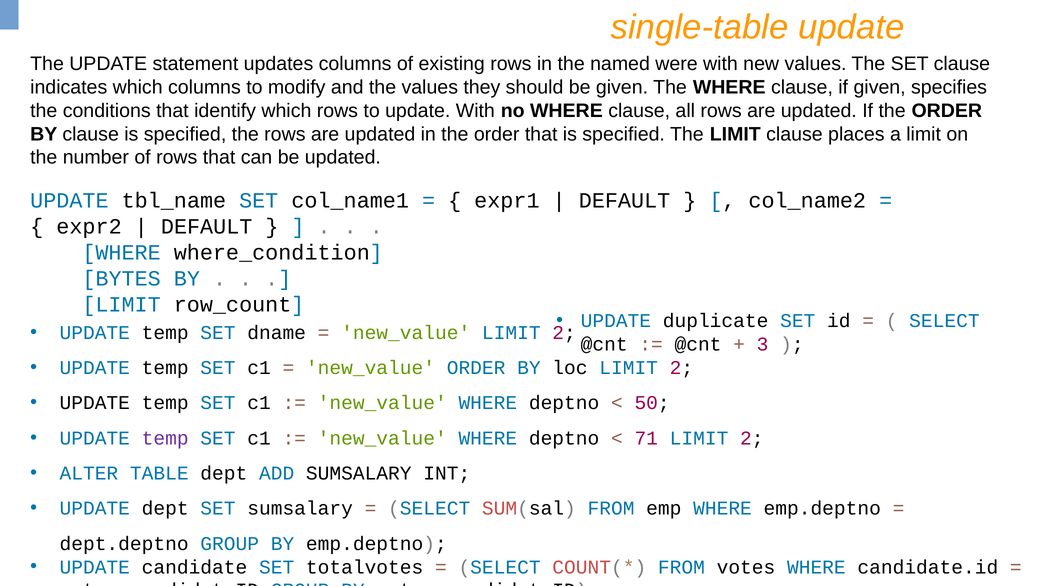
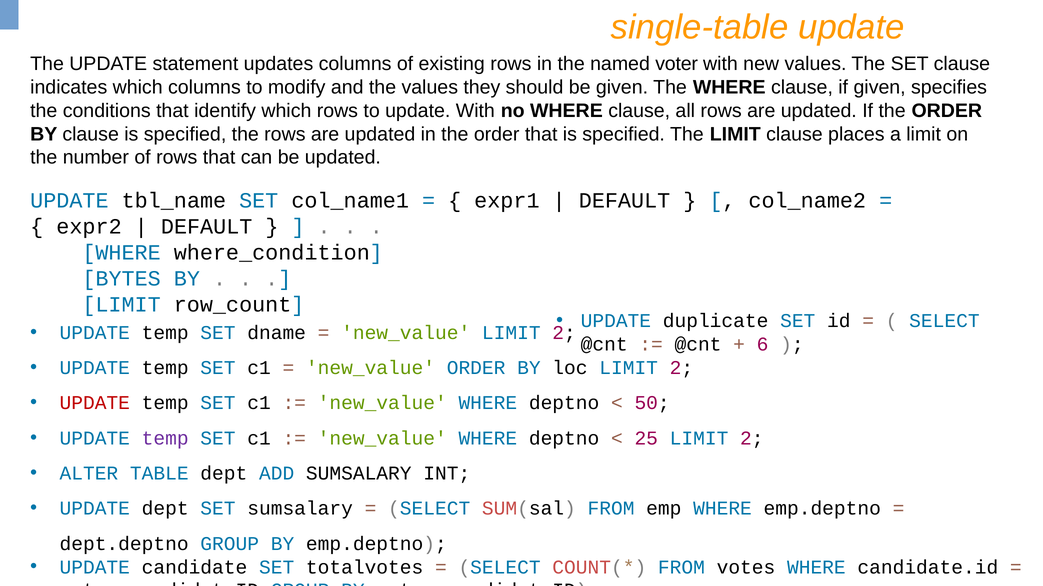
were: were -> voter
3: 3 -> 6
UPDATE at (95, 403) colour: black -> red
71: 71 -> 25
